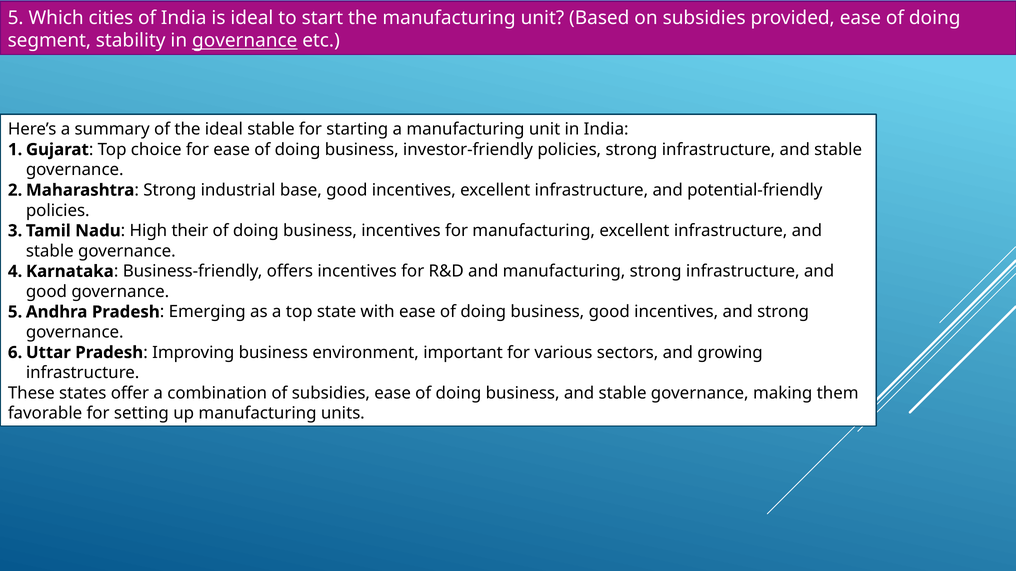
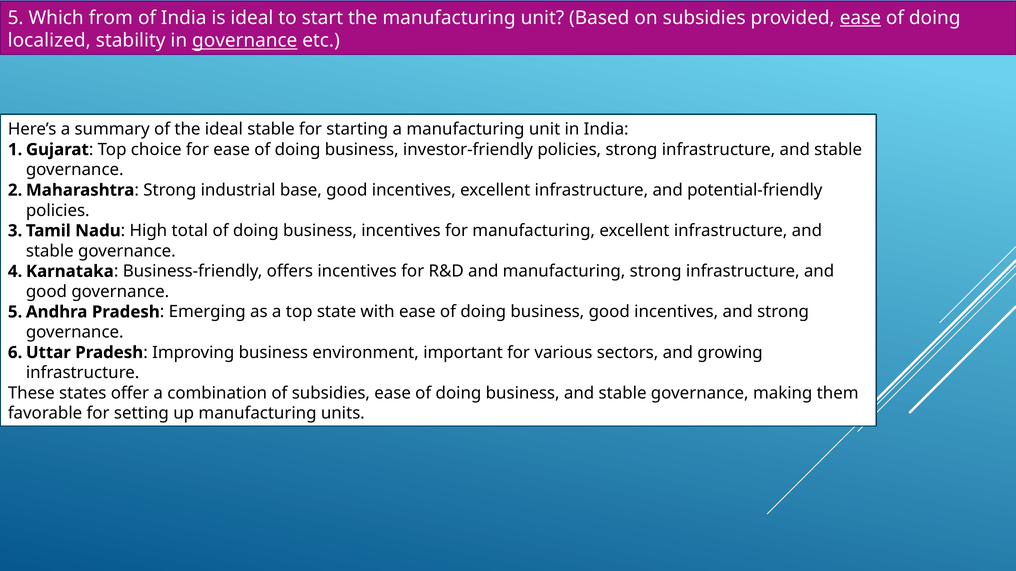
cities: cities -> from
ease at (860, 18) underline: none -> present
segment: segment -> localized
their: their -> total
